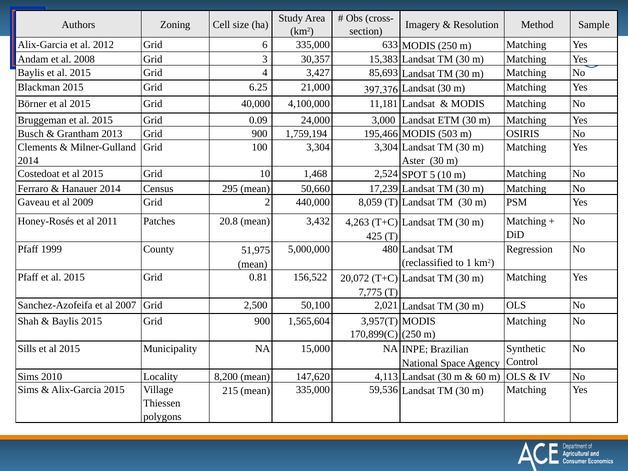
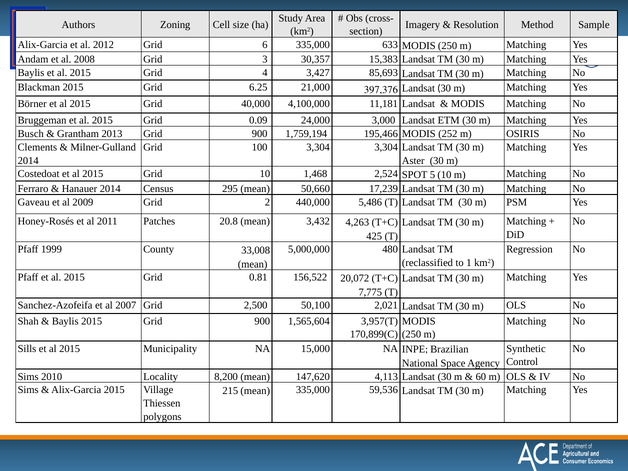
503: 503 -> 252
8,059: 8,059 -> 5,486
51,975: 51,975 -> 33,008
